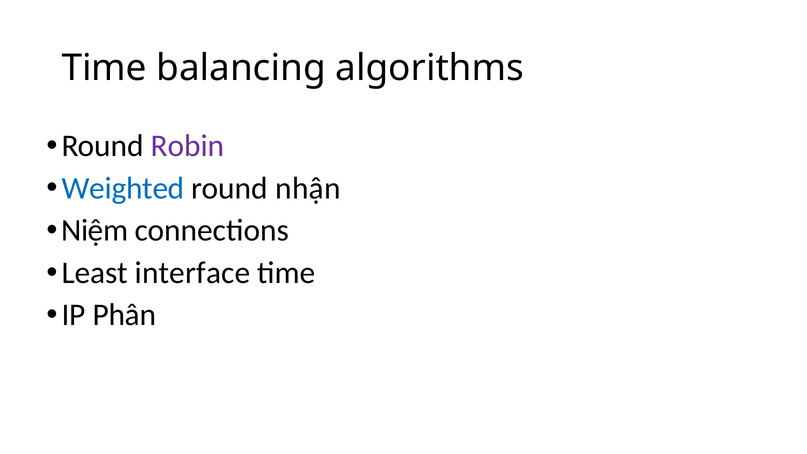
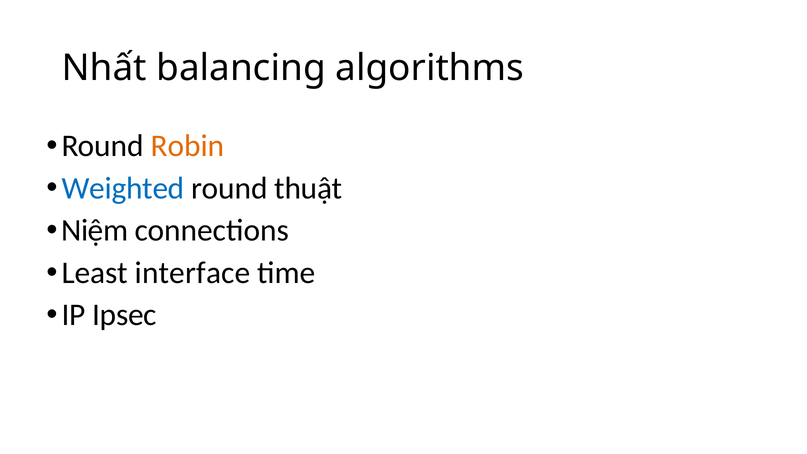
Time at (104, 68): Time -> Nhất
Robin colour: purple -> orange
nhận: nhận -> thuật
Phân: Phân -> Ipsec
